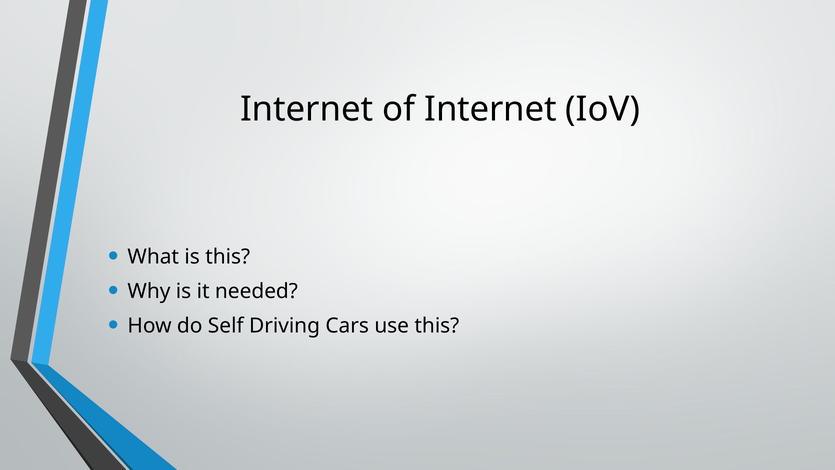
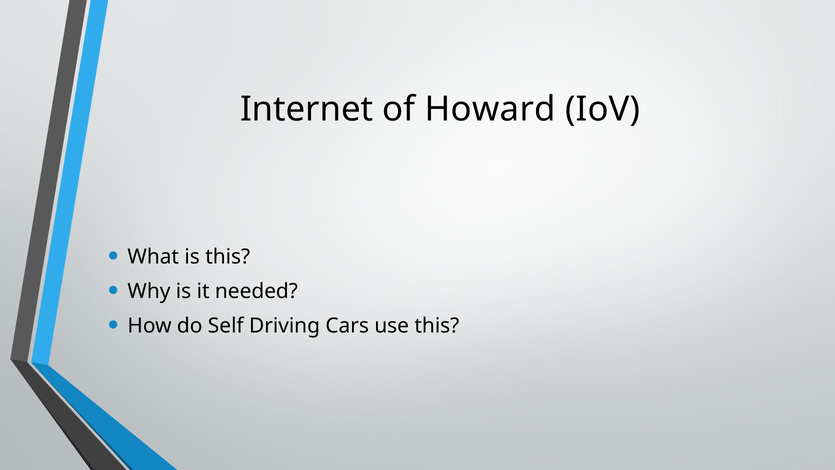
of Internet: Internet -> Howard
